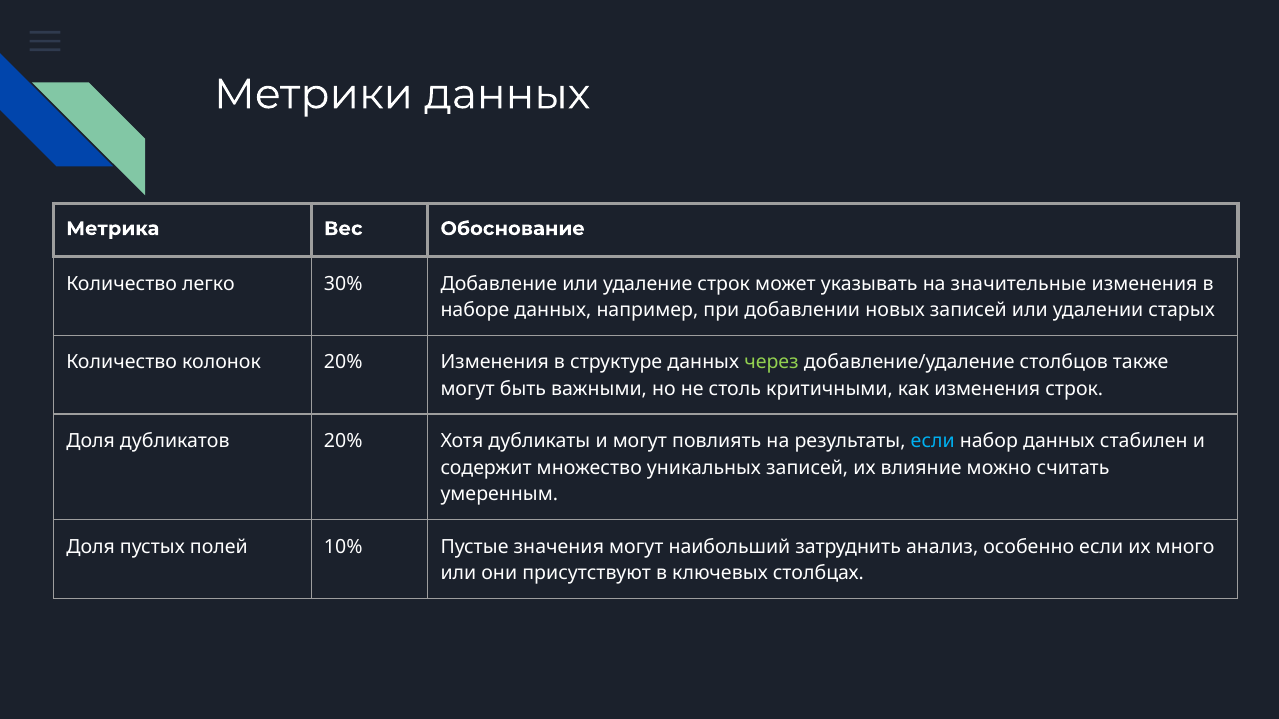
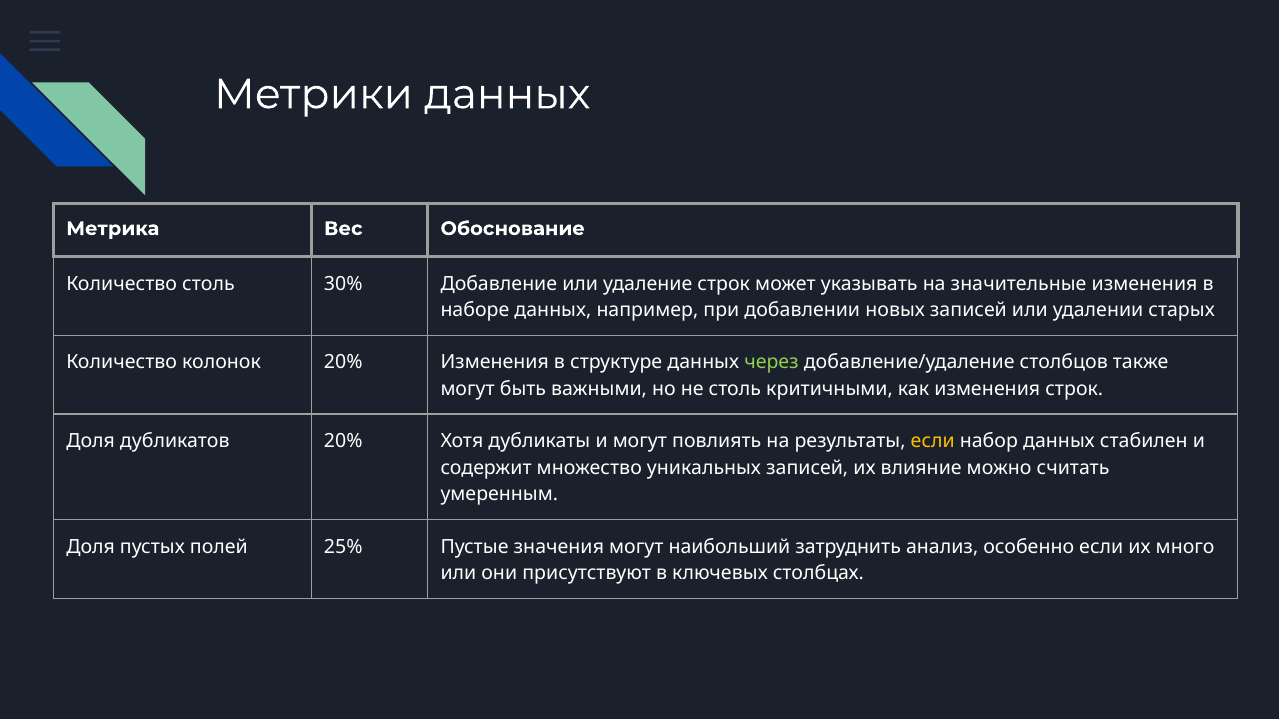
Количество легко: легко -> столь
если at (933, 442) colour: light blue -> yellow
10%: 10% -> 25%
